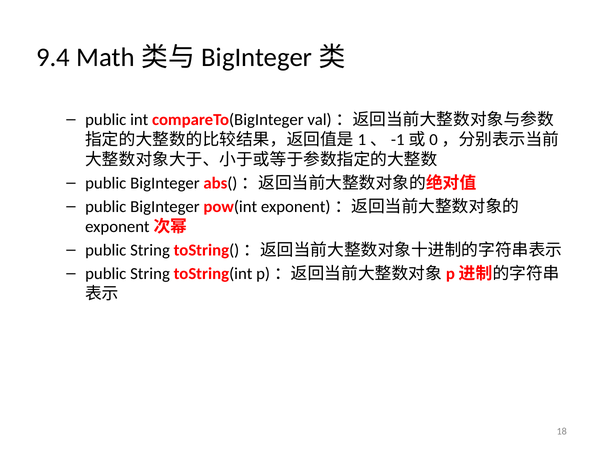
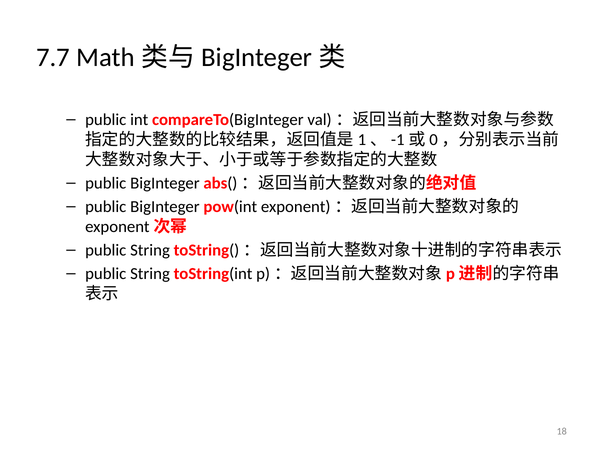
9.4: 9.4 -> 7.7
